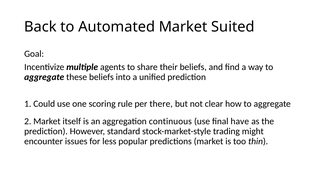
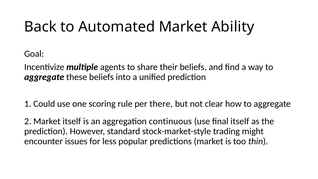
Suited: Suited -> Ability
final have: have -> itself
